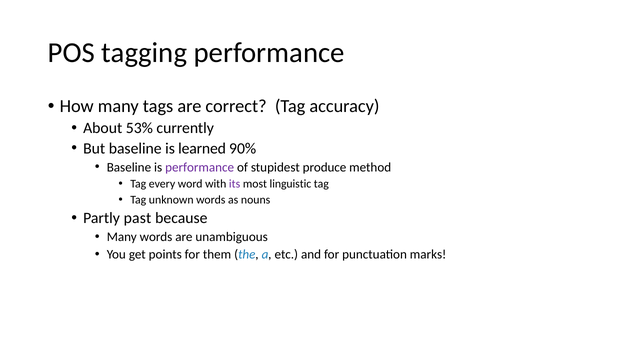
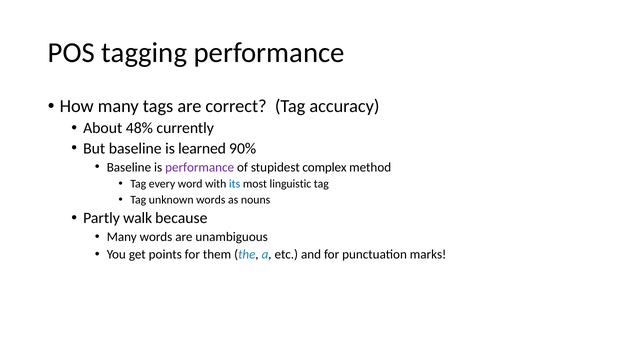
53%: 53% -> 48%
produce: produce -> complex
its colour: purple -> blue
past: past -> walk
